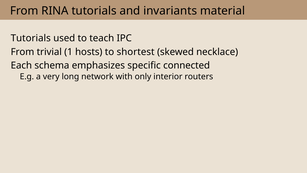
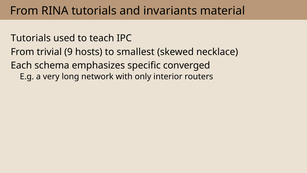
1: 1 -> 9
shortest: shortest -> smallest
connected: connected -> converged
